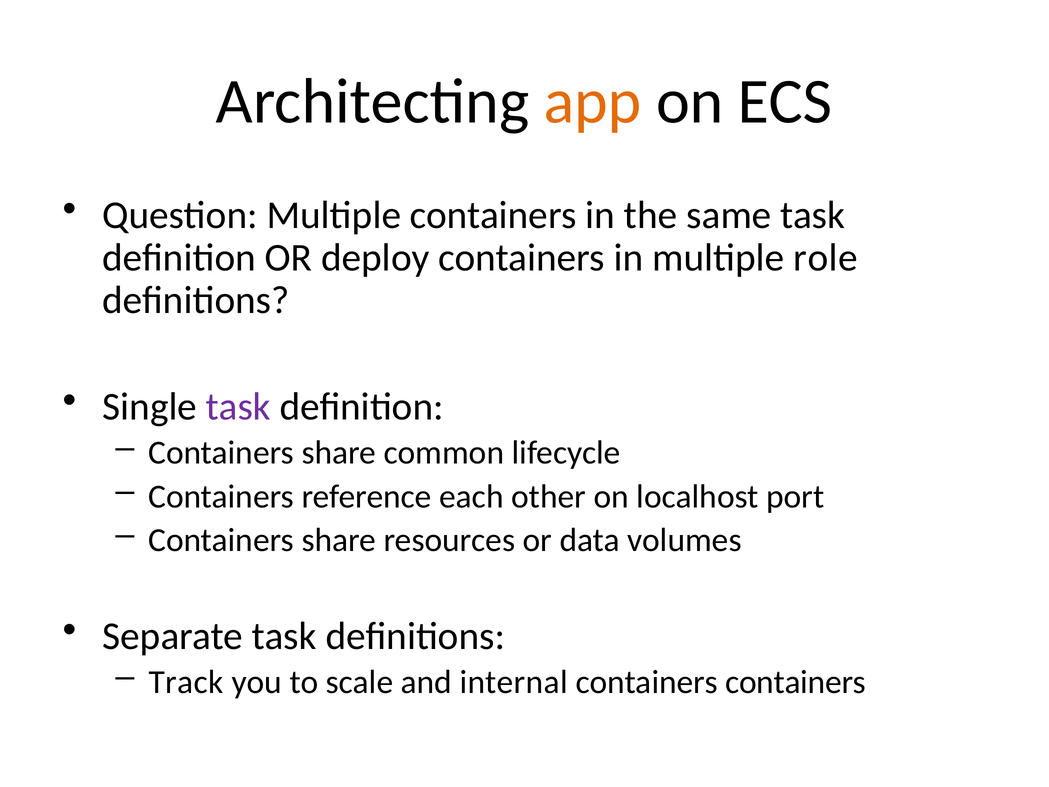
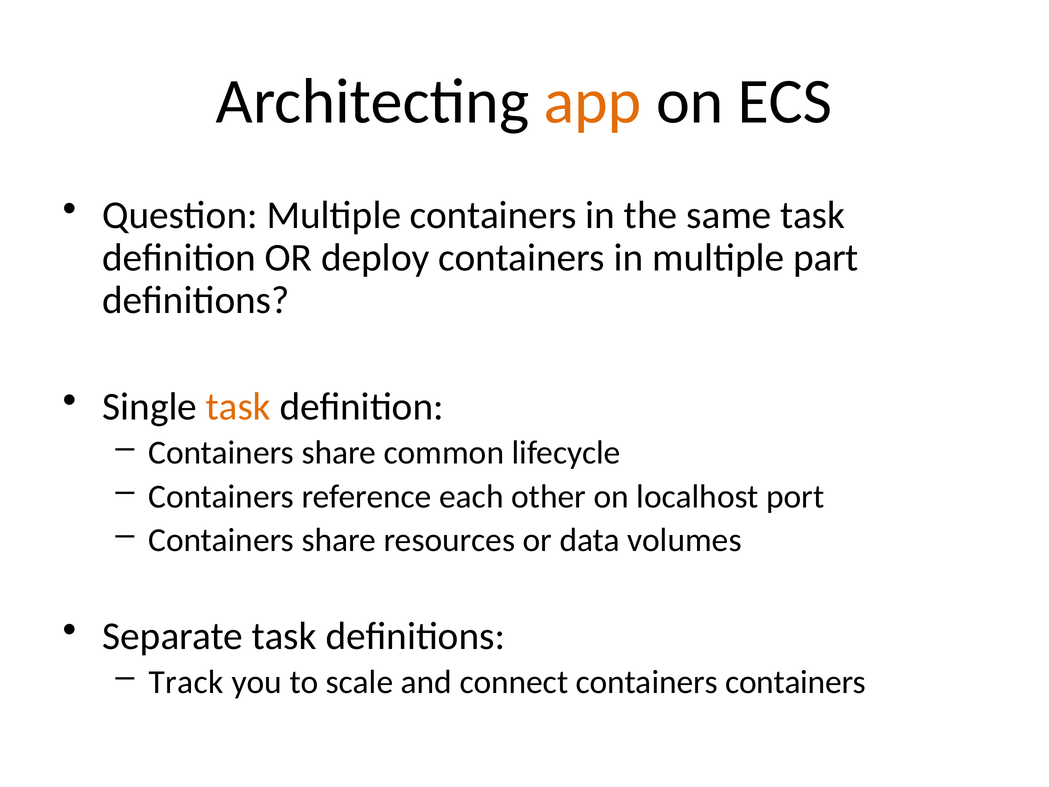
role: role -> part
task at (238, 407) colour: purple -> orange
internal: internal -> connect
